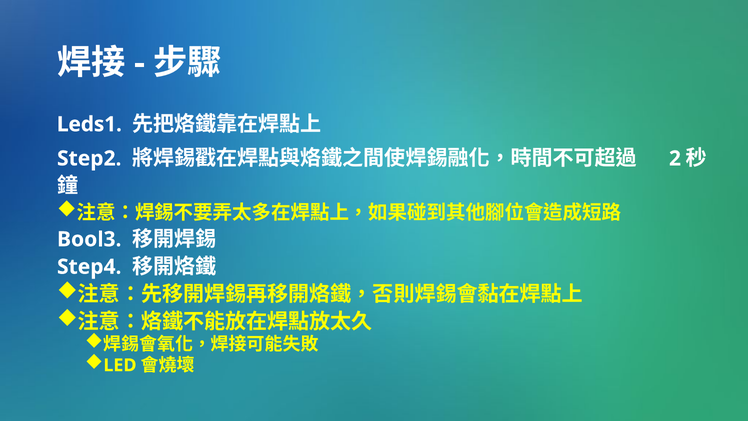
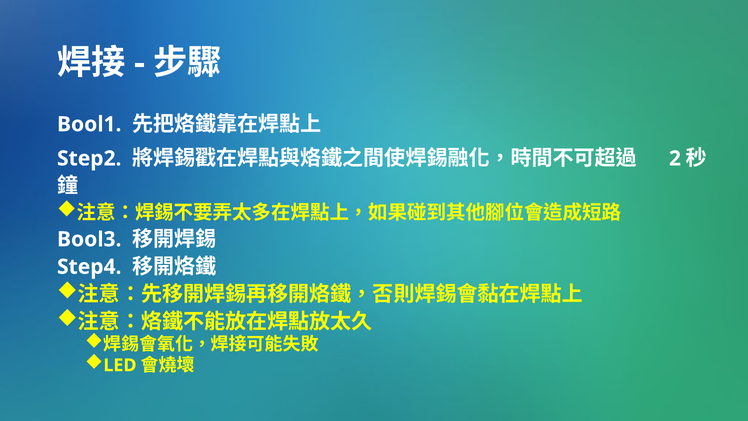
Leds1: Leds1 -> Bool1
